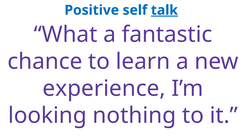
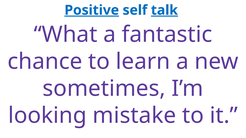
Positive underline: none -> present
experience: experience -> sometimes
nothing: nothing -> mistake
